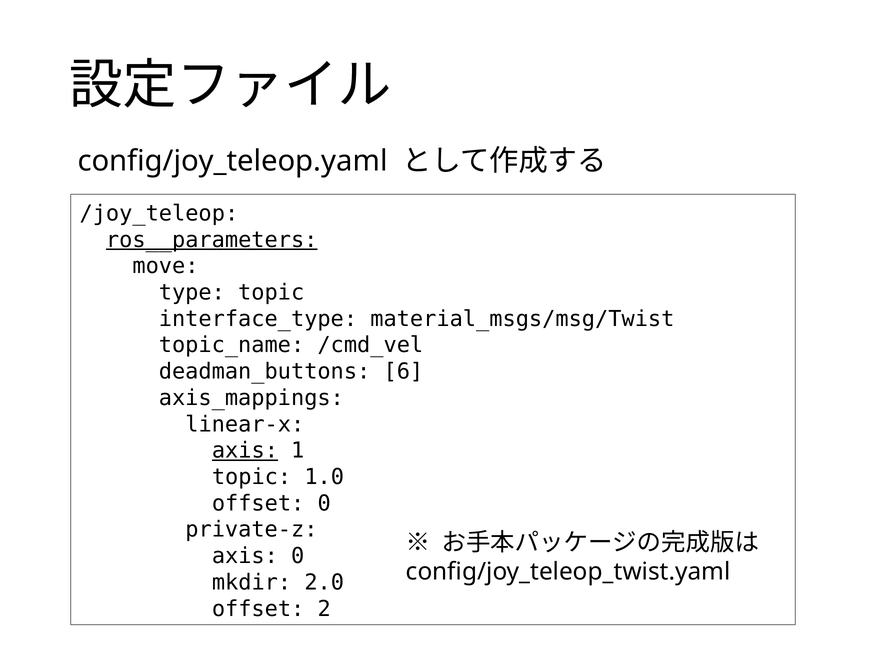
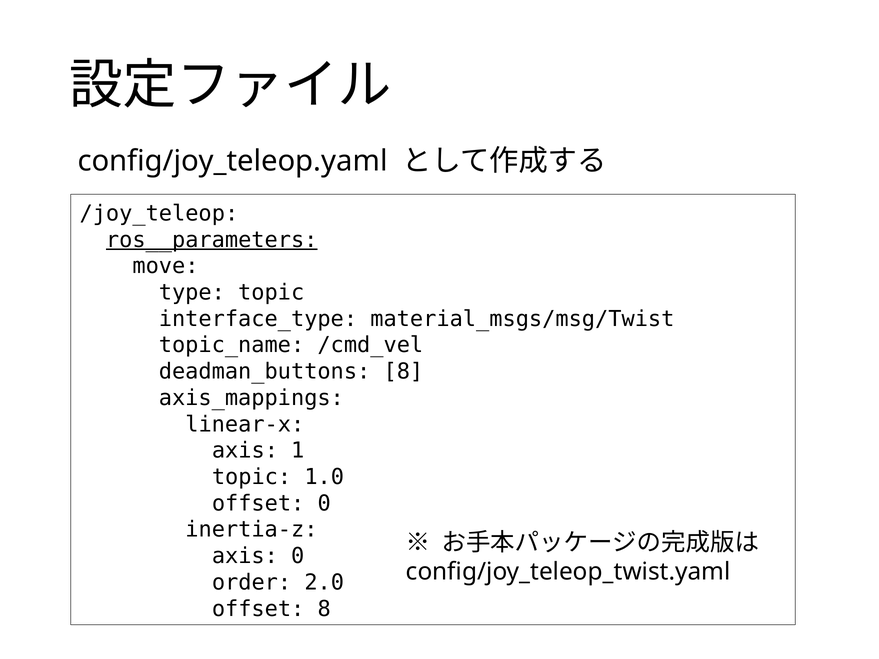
deadman_buttons 6: 6 -> 8
axis at (245, 451) underline: present -> none
private-z: private-z -> inertia-z
mkdir: mkdir -> order
offset 2: 2 -> 8
